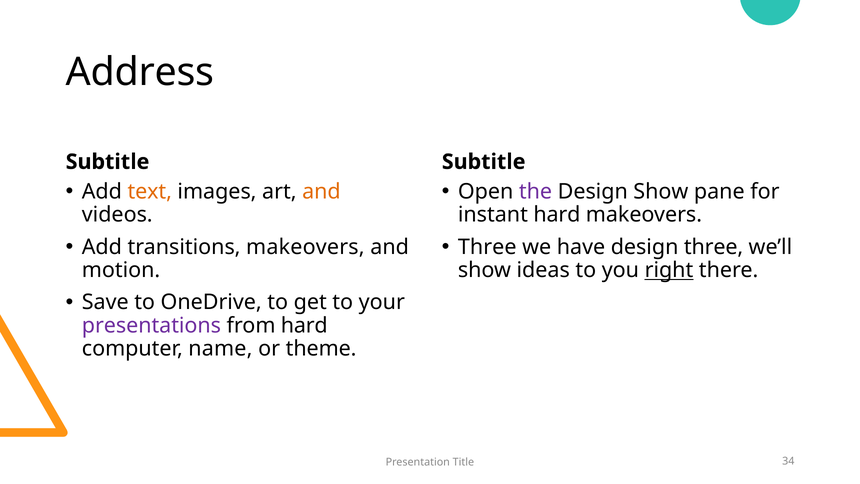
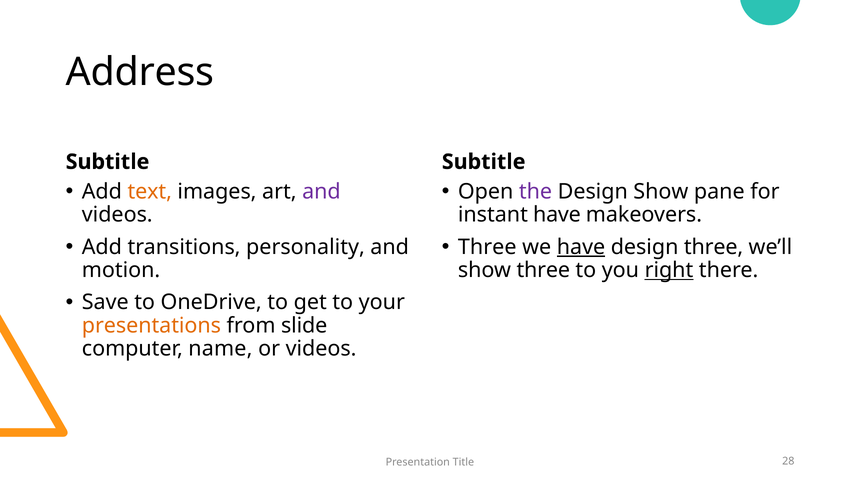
and at (321, 191) colour: orange -> purple
instant hard: hard -> have
transitions makeovers: makeovers -> personality
have at (581, 247) underline: none -> present
show ideas: ideas -> three
presentations colour: purple -> orange
from hard: hard -> slide
or theme: theme -> videos
34: 34 -> 28
